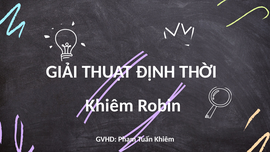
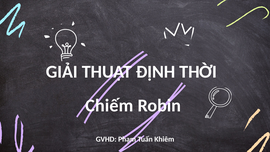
Khiêm at (109, 105): Khiêm -> Chiếm
